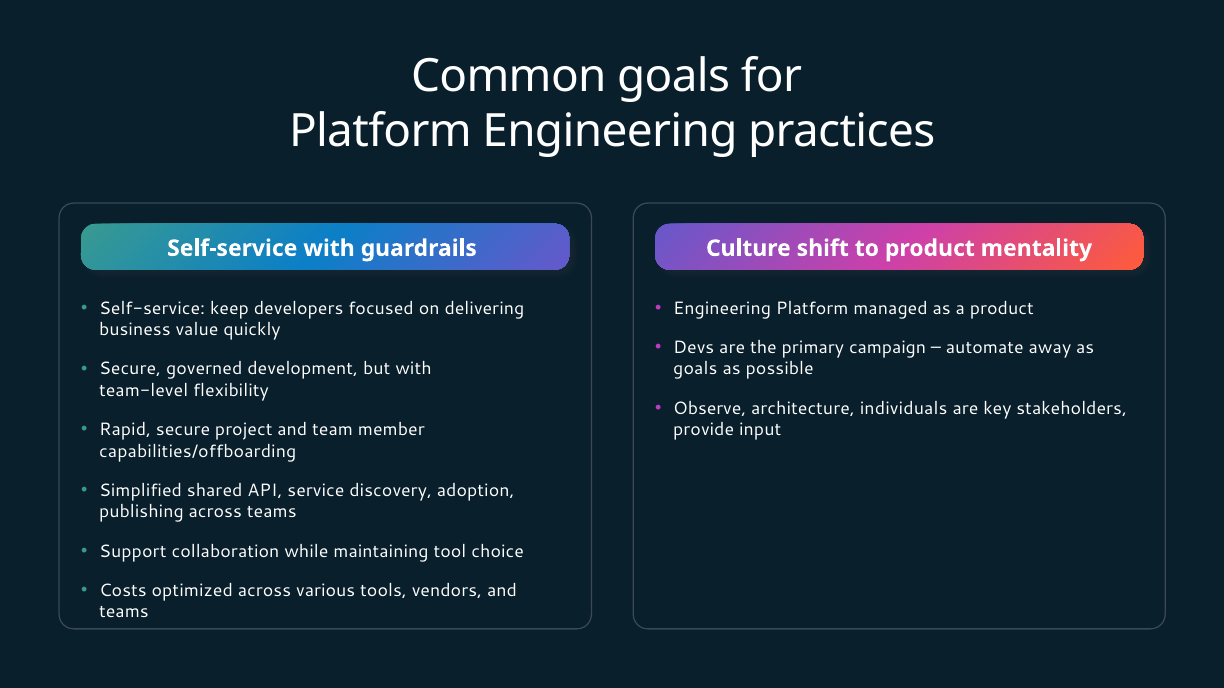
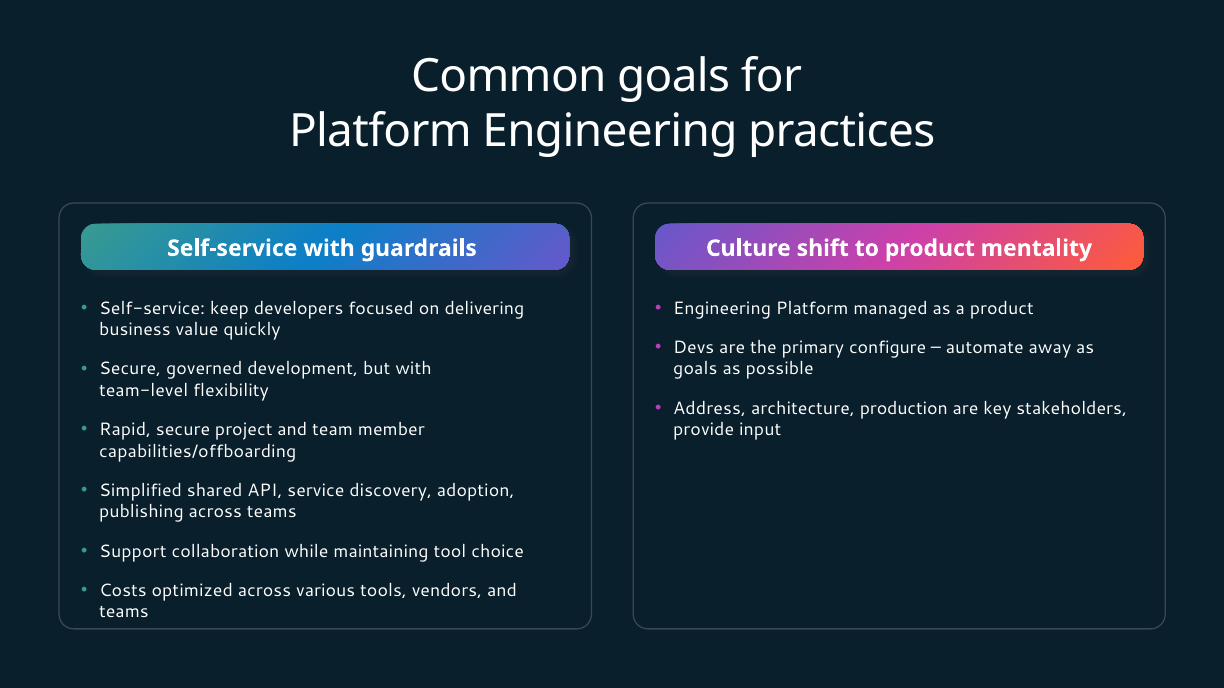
campaign: campaign -> configure
Observe: Observe -> Address
individuals: individuals -> production
